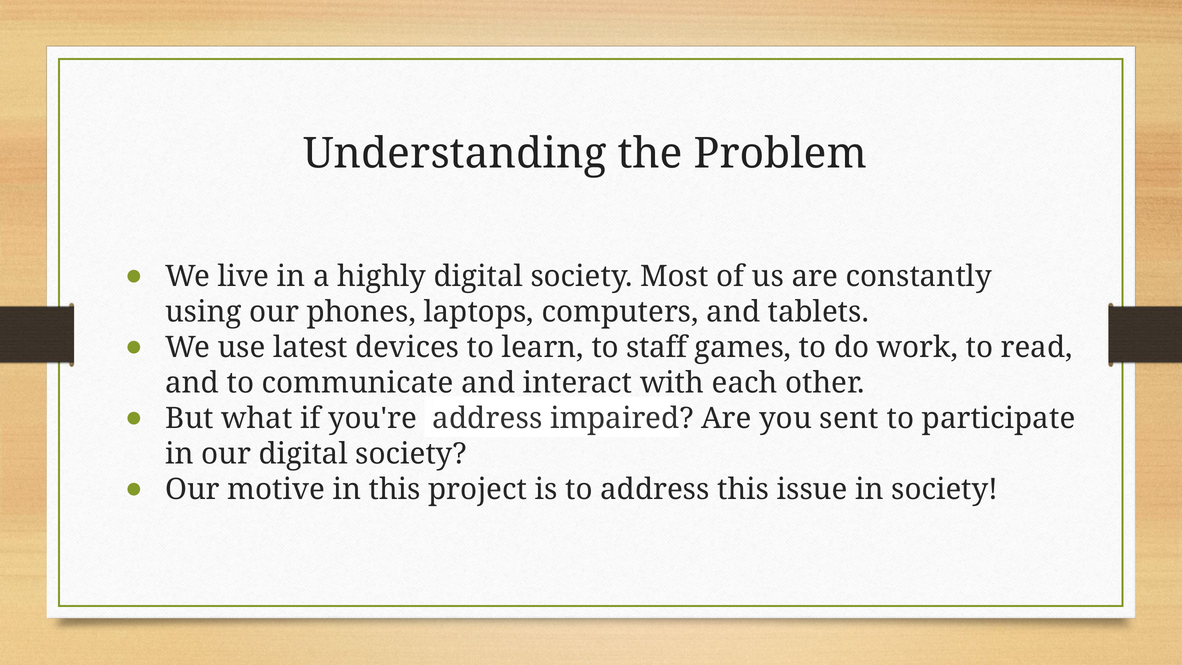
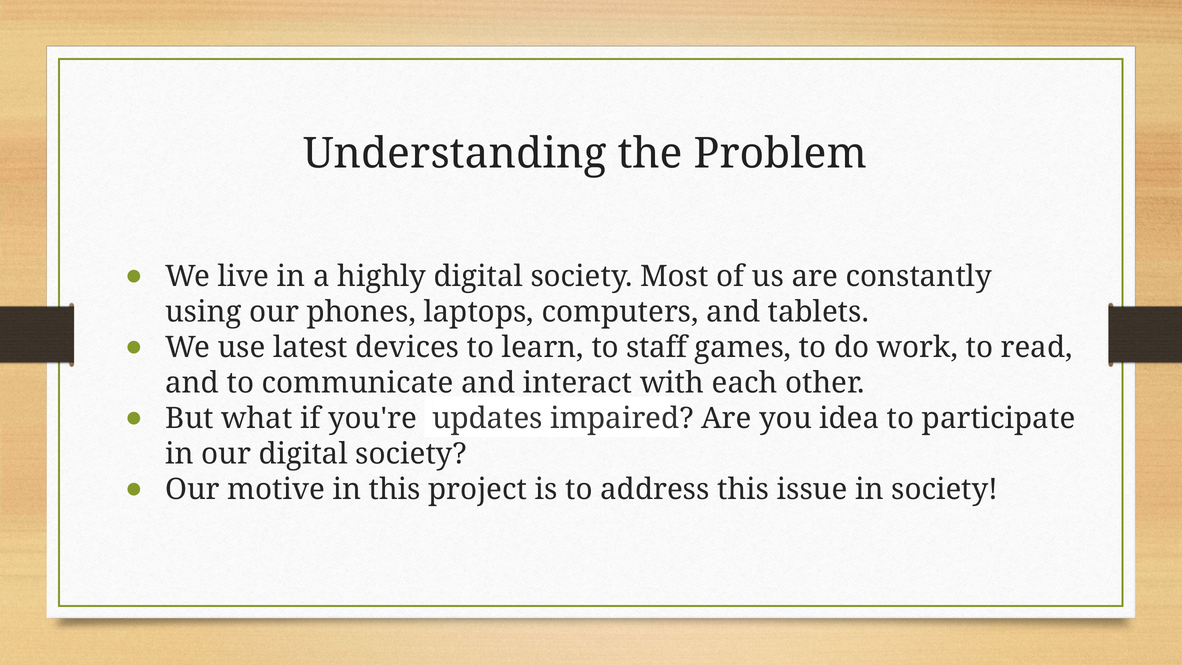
you're address: address -> updates
sent: sent -> idea
